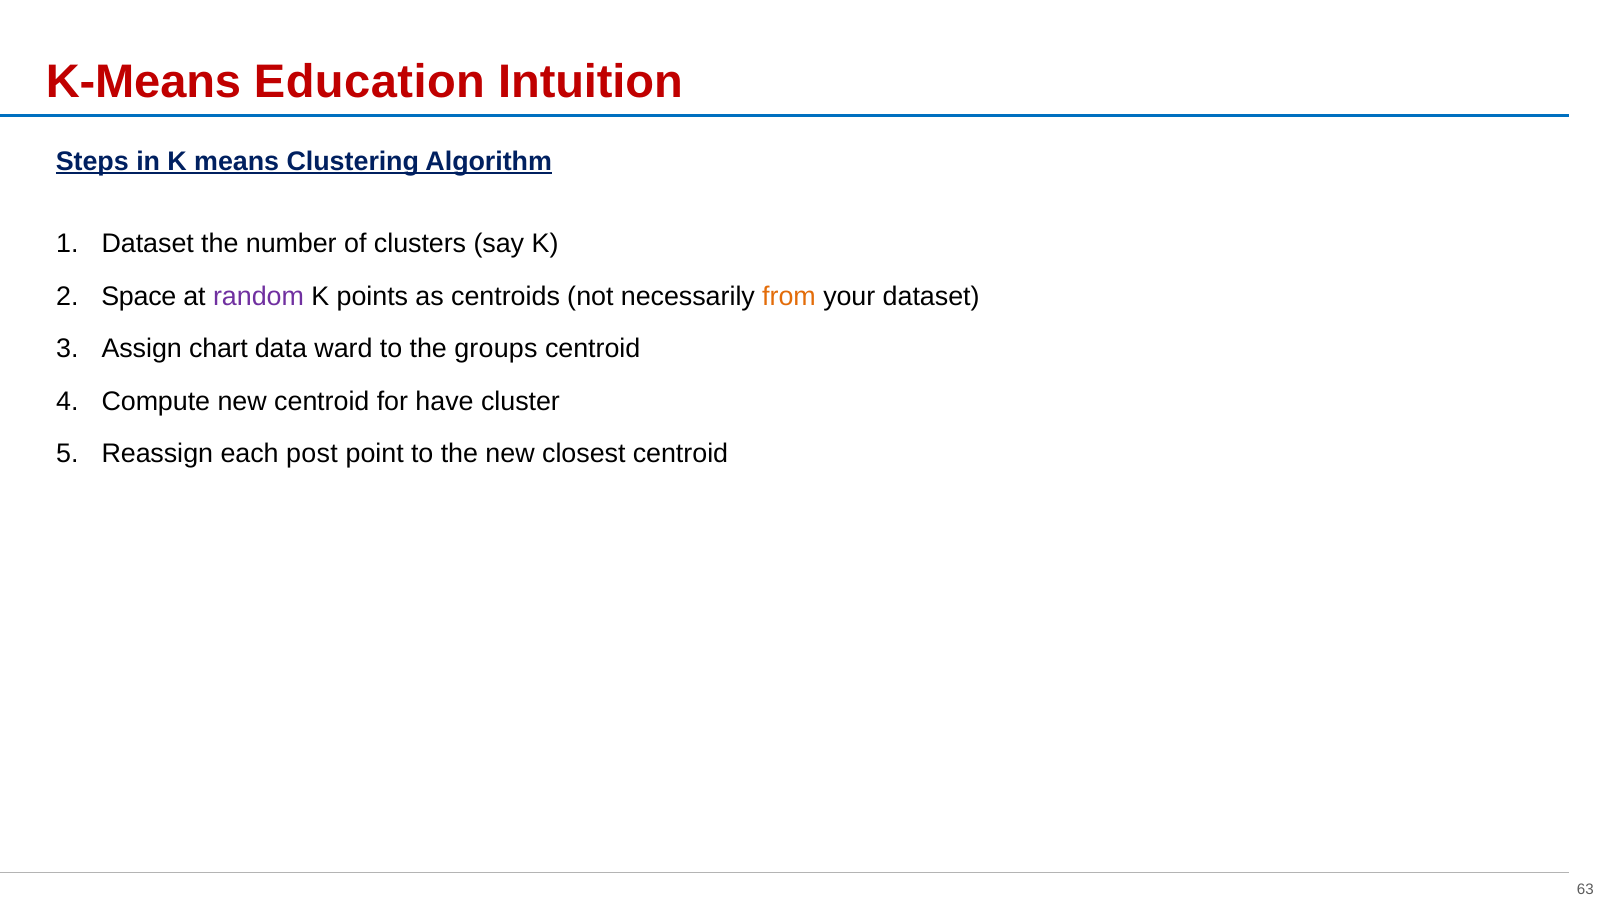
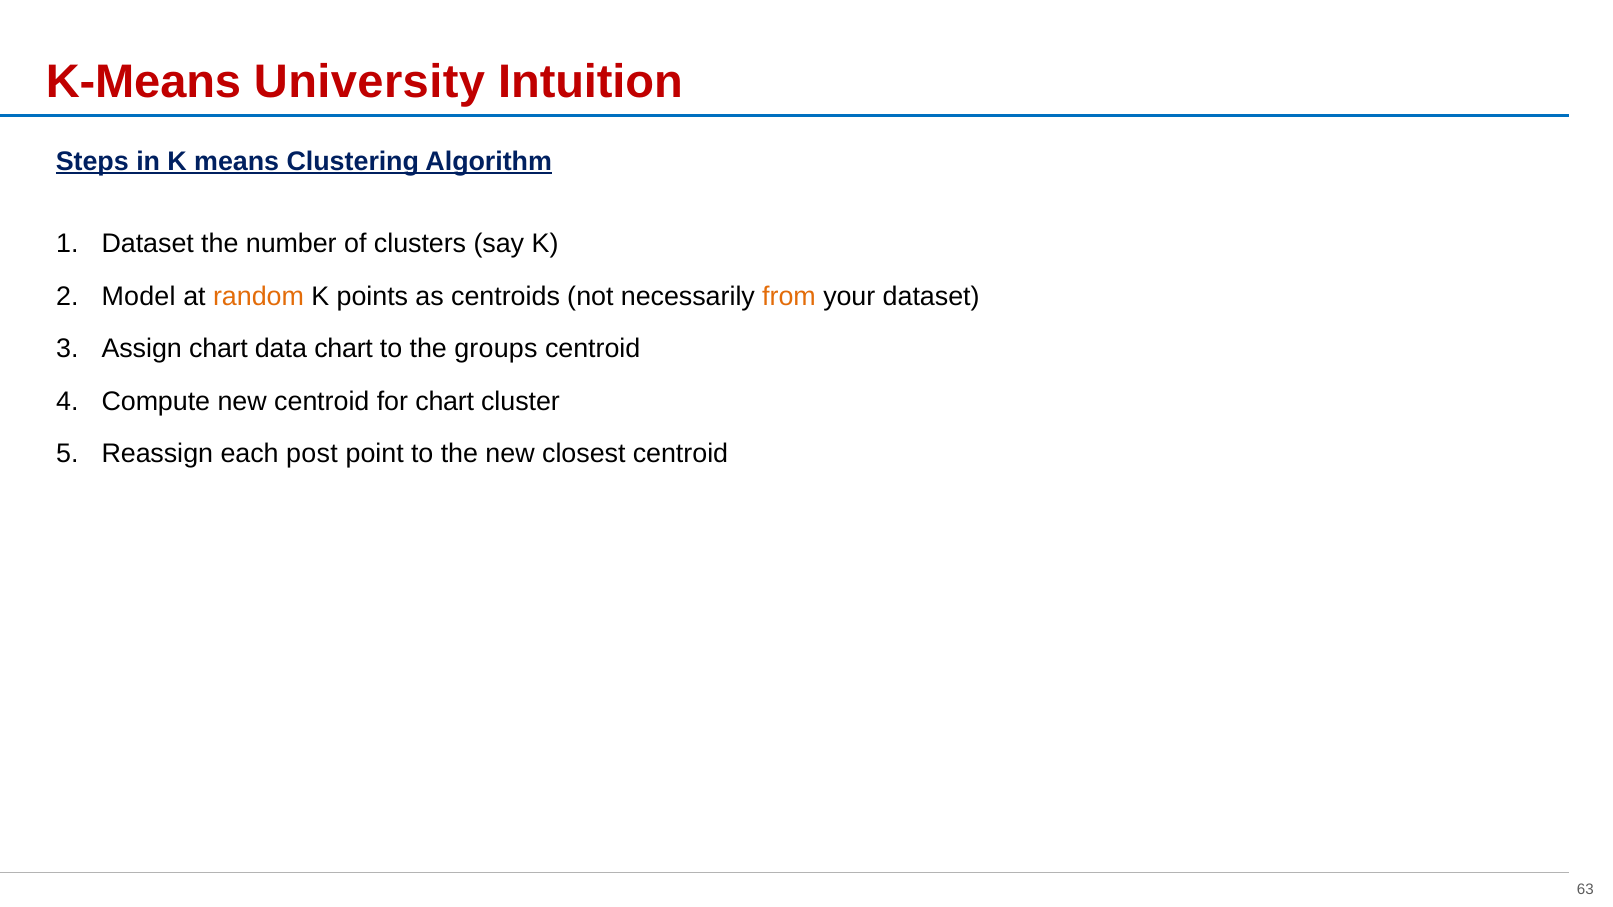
Education: Education -> University
Space: Space -> Model
random colour: purple -> orange
data ward: ward -> chart
for have: have -> chart
